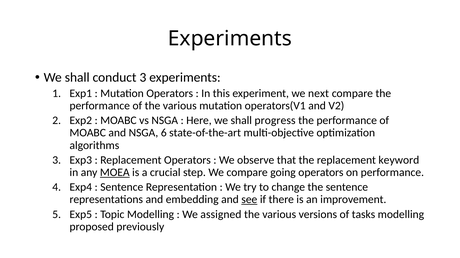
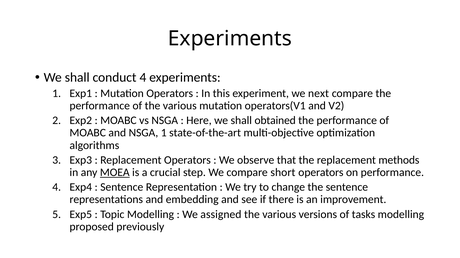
conduct 3: 3 -> 4
progress: progress -> obtained
NSGA 6: 6 -> 1
keyword: keyword -> methods
going: going -> short
see underline: present -> none
